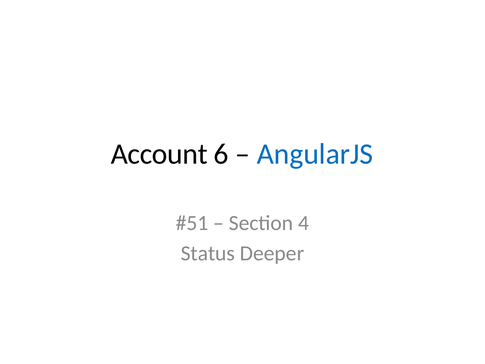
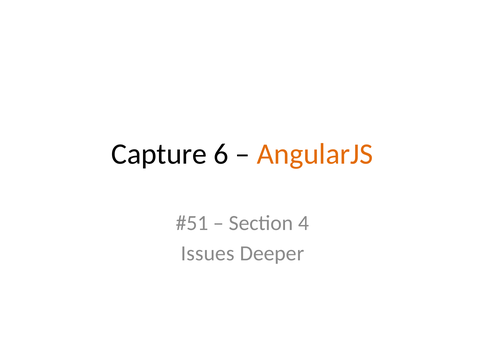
Account: Account -> Capture
AngularJS colour: blue -> orange
Status: Status -> Issues
